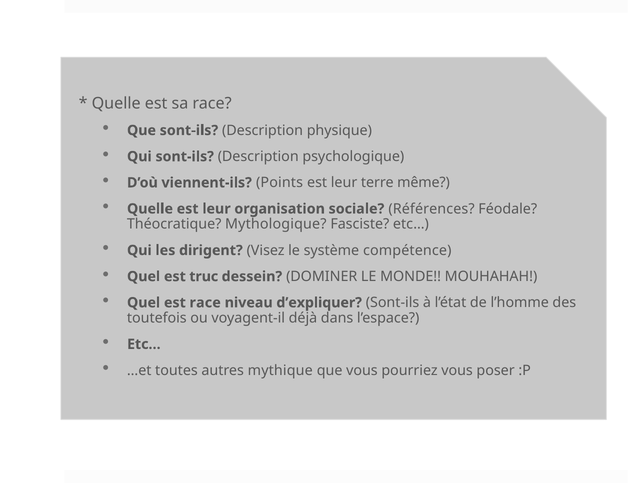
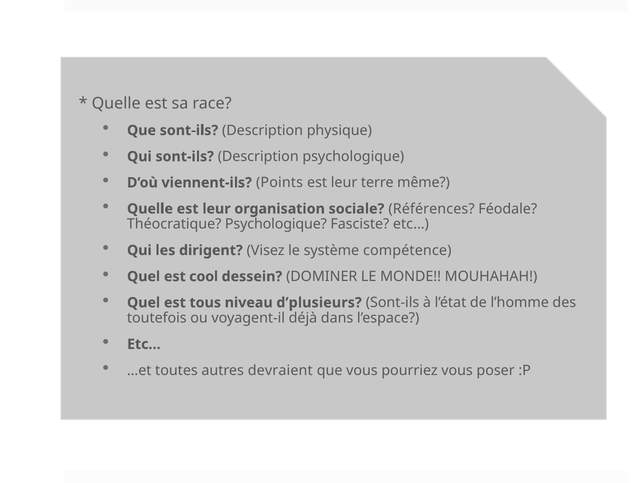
Théocratique Mythologique: Mythologique -> Psychologique
truc: truc -> cool
est race: race -> tous
d’expliquer: d’expliquer -> d’plusieurs
mythique: mythique -> devraient
